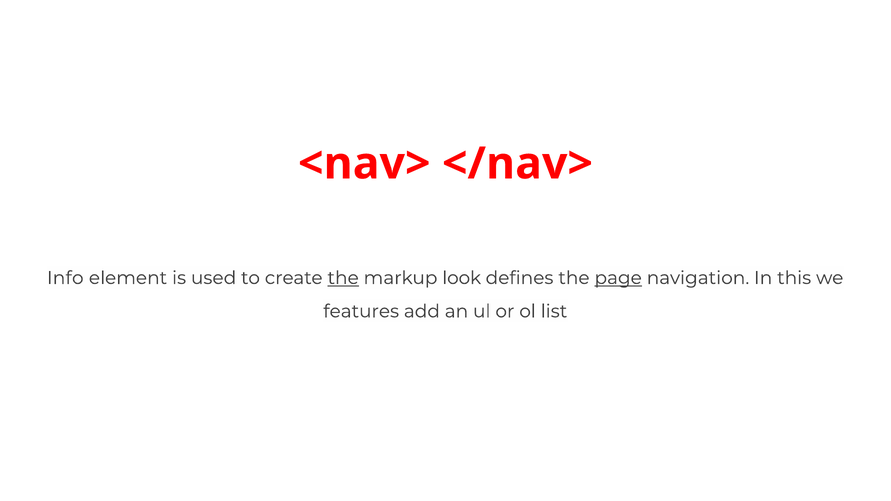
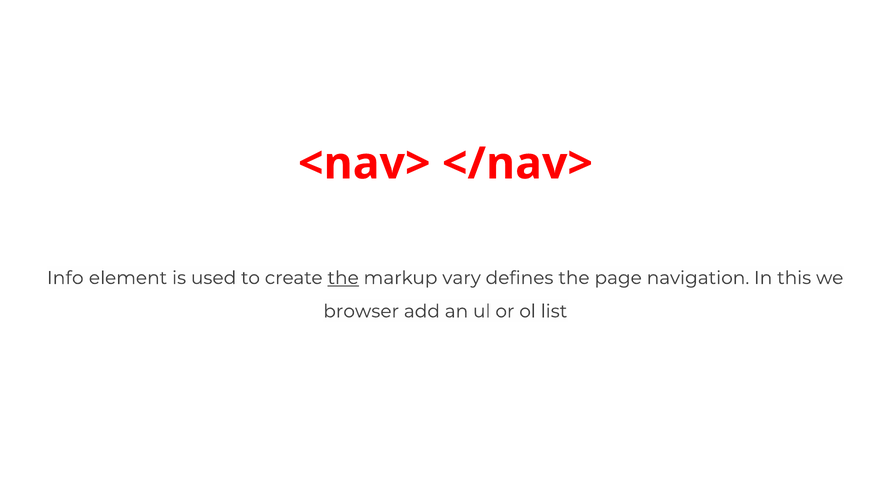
look: look -> vary
page underline: present -> none
features: features -> browser
